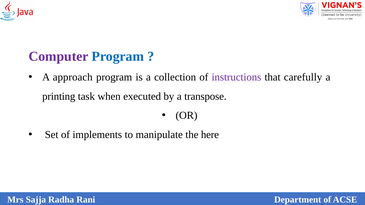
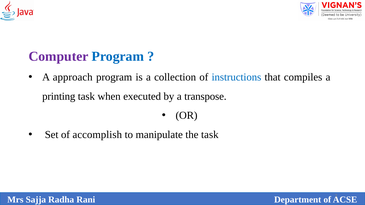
instructions colour: purple -> blue
carefully: carefully -> compiles
implements: implements -> accomplish
the here: here -> task
